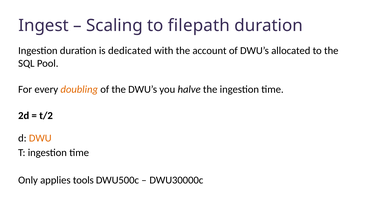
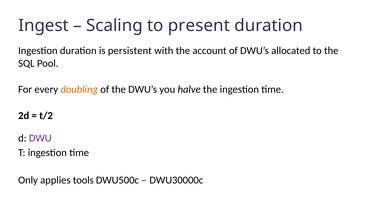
filepath: filepath -> present
dedicated: dedicated -> persistent
DWU colour: orange -> purple
